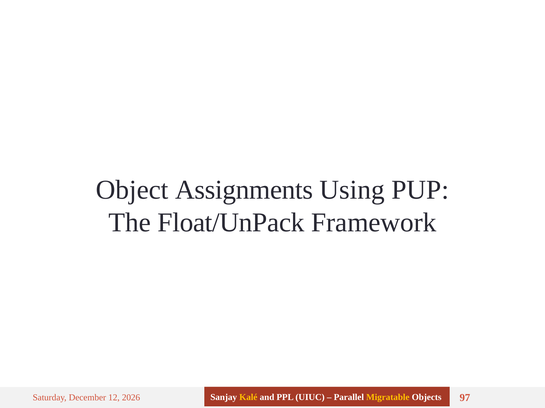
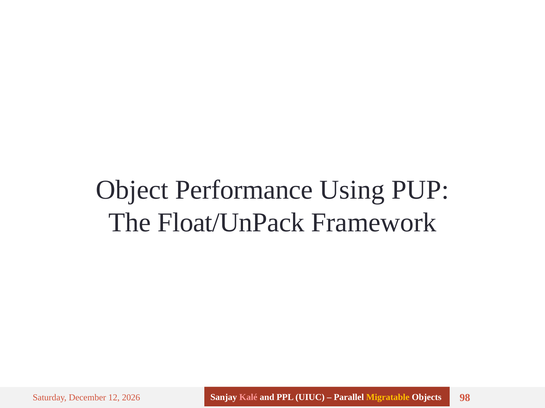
Assignments: Assignments -> Performance
Kalé colour: yellow -> pink
97: 97 -> 98
